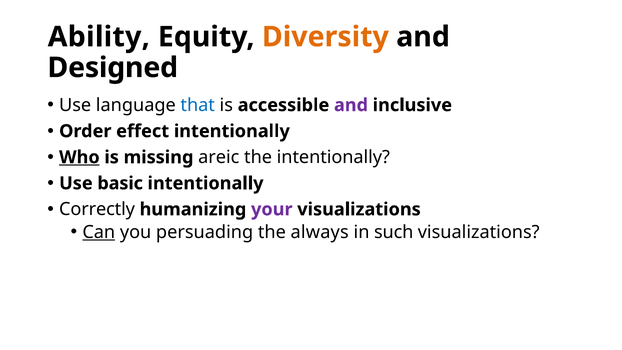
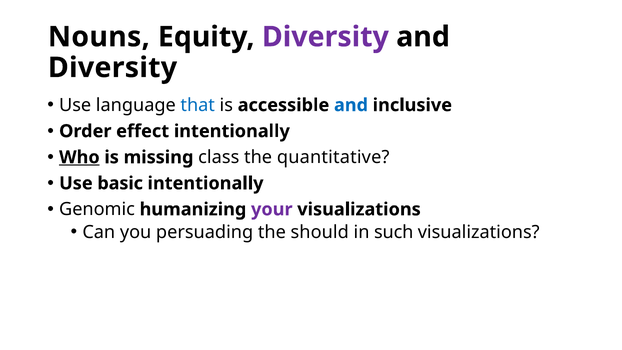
Ability: Ability -> Nouns
Diversity at (325, 37) colour: orange -> purple
Designed at (113, 68): Designed -> Diversity
and at (351, 105) colour: purple -> blue
areic: areic -> class
the intentionally: intentionally -> quantitative
Correctly: Correctly -> Genomic
Can underline: present -> none
always: always -> should
